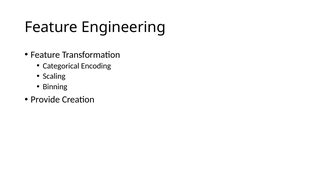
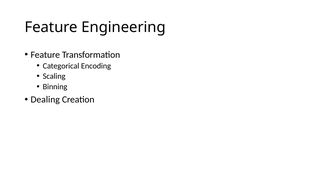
Provide: Provide -> Dealing
